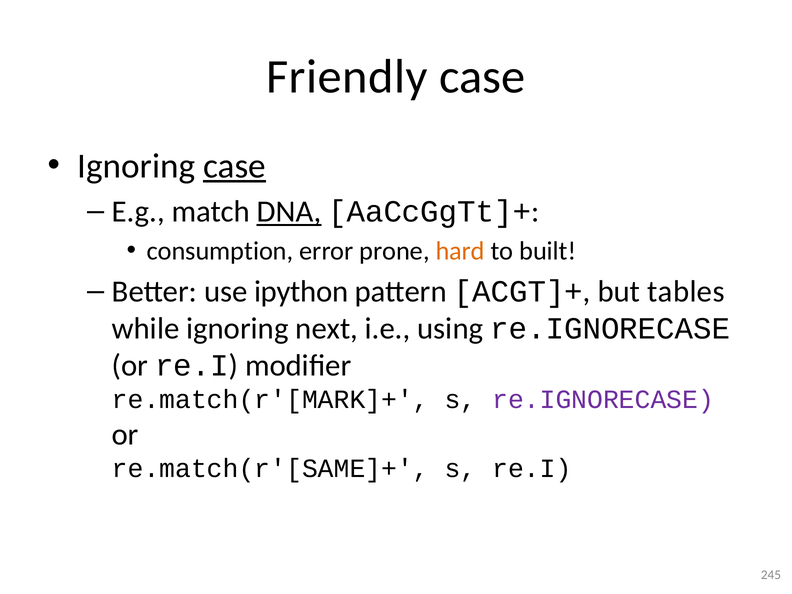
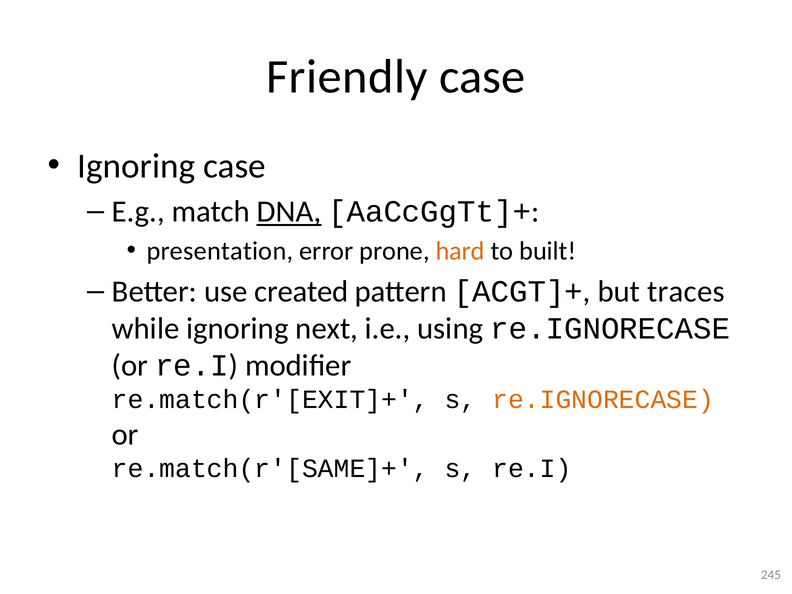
case at (234, 166) underline: present -> none
consumption: consumption -> presentation
ipython: ipython -> created
tables: tables -> traces
re.match(r'[MARK]+: re.match(r'[MARK]+ -> re.match(r'[EXIT]+
re.IGNORECASE at (603, 400) colour: purple -> orange
